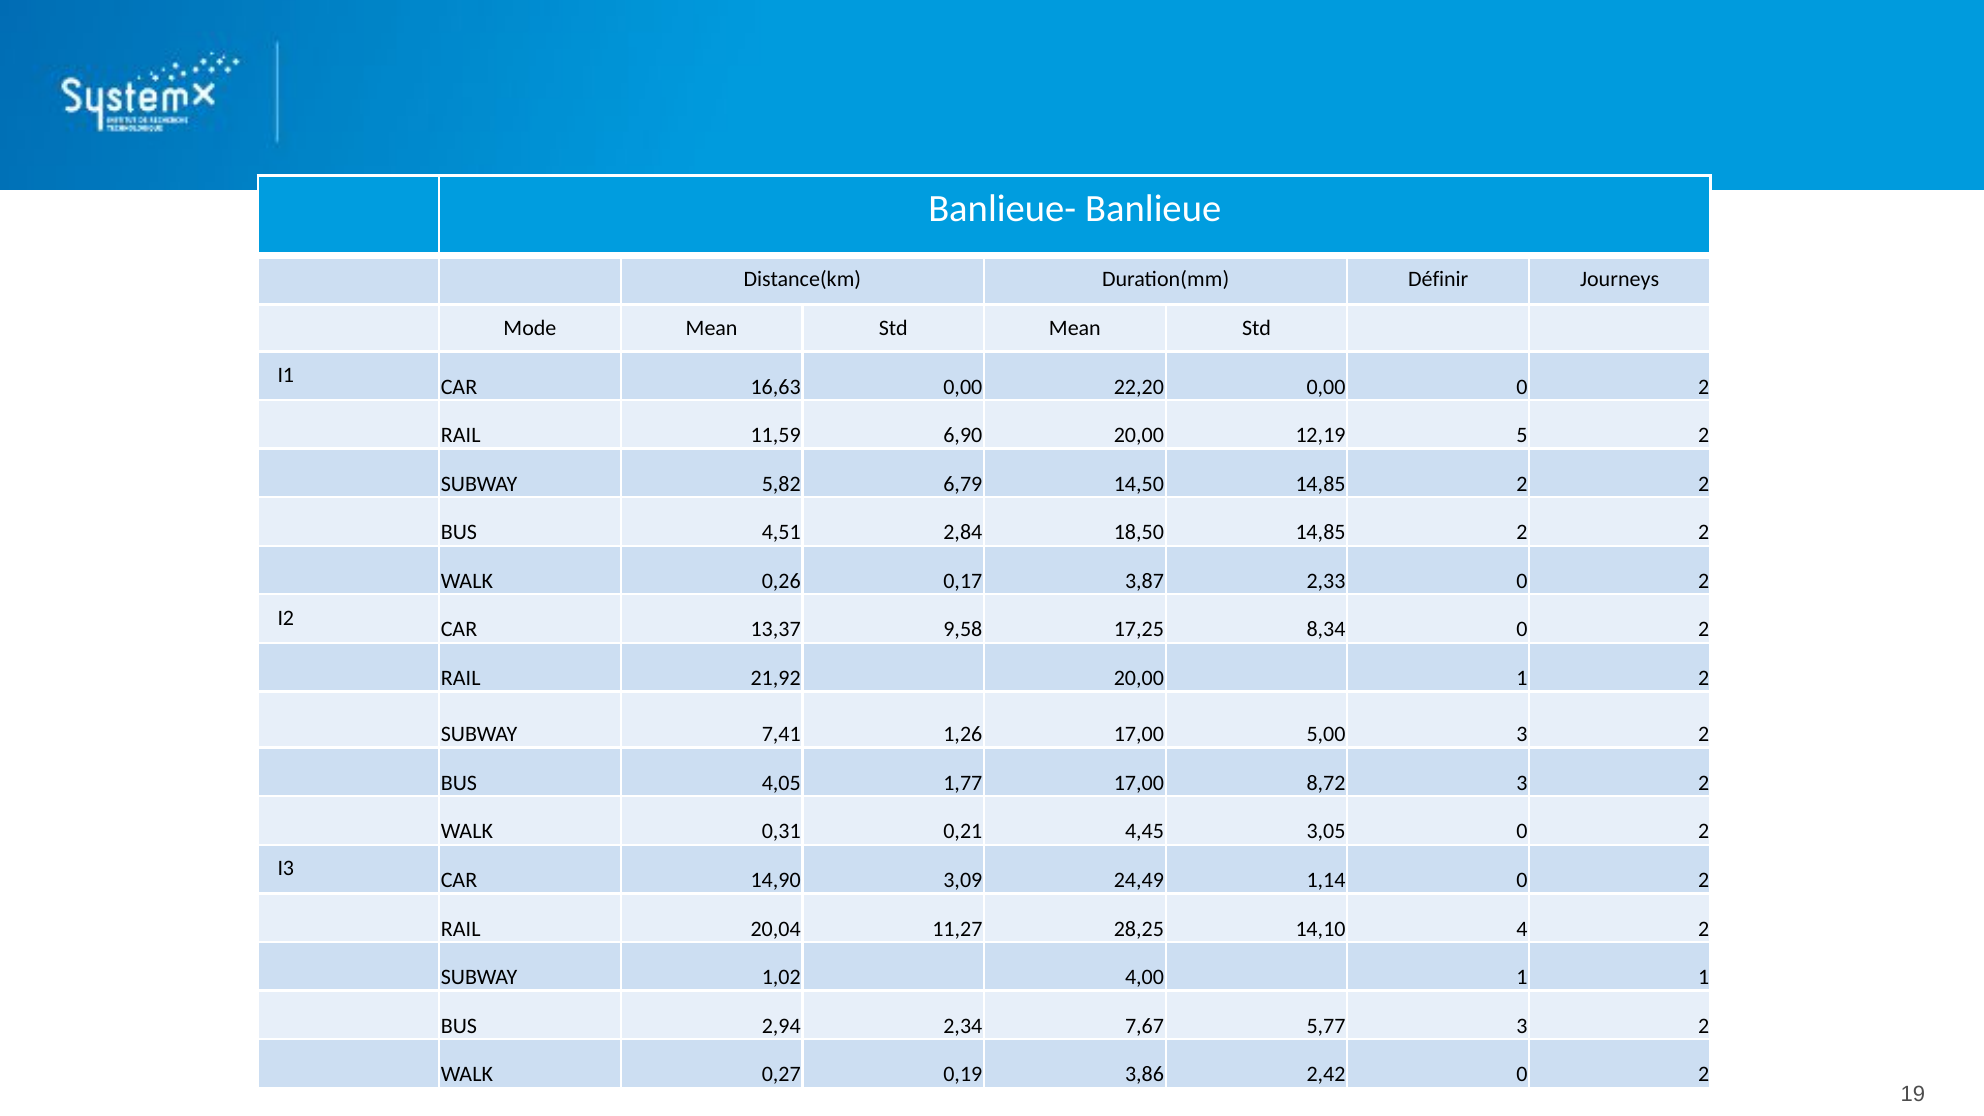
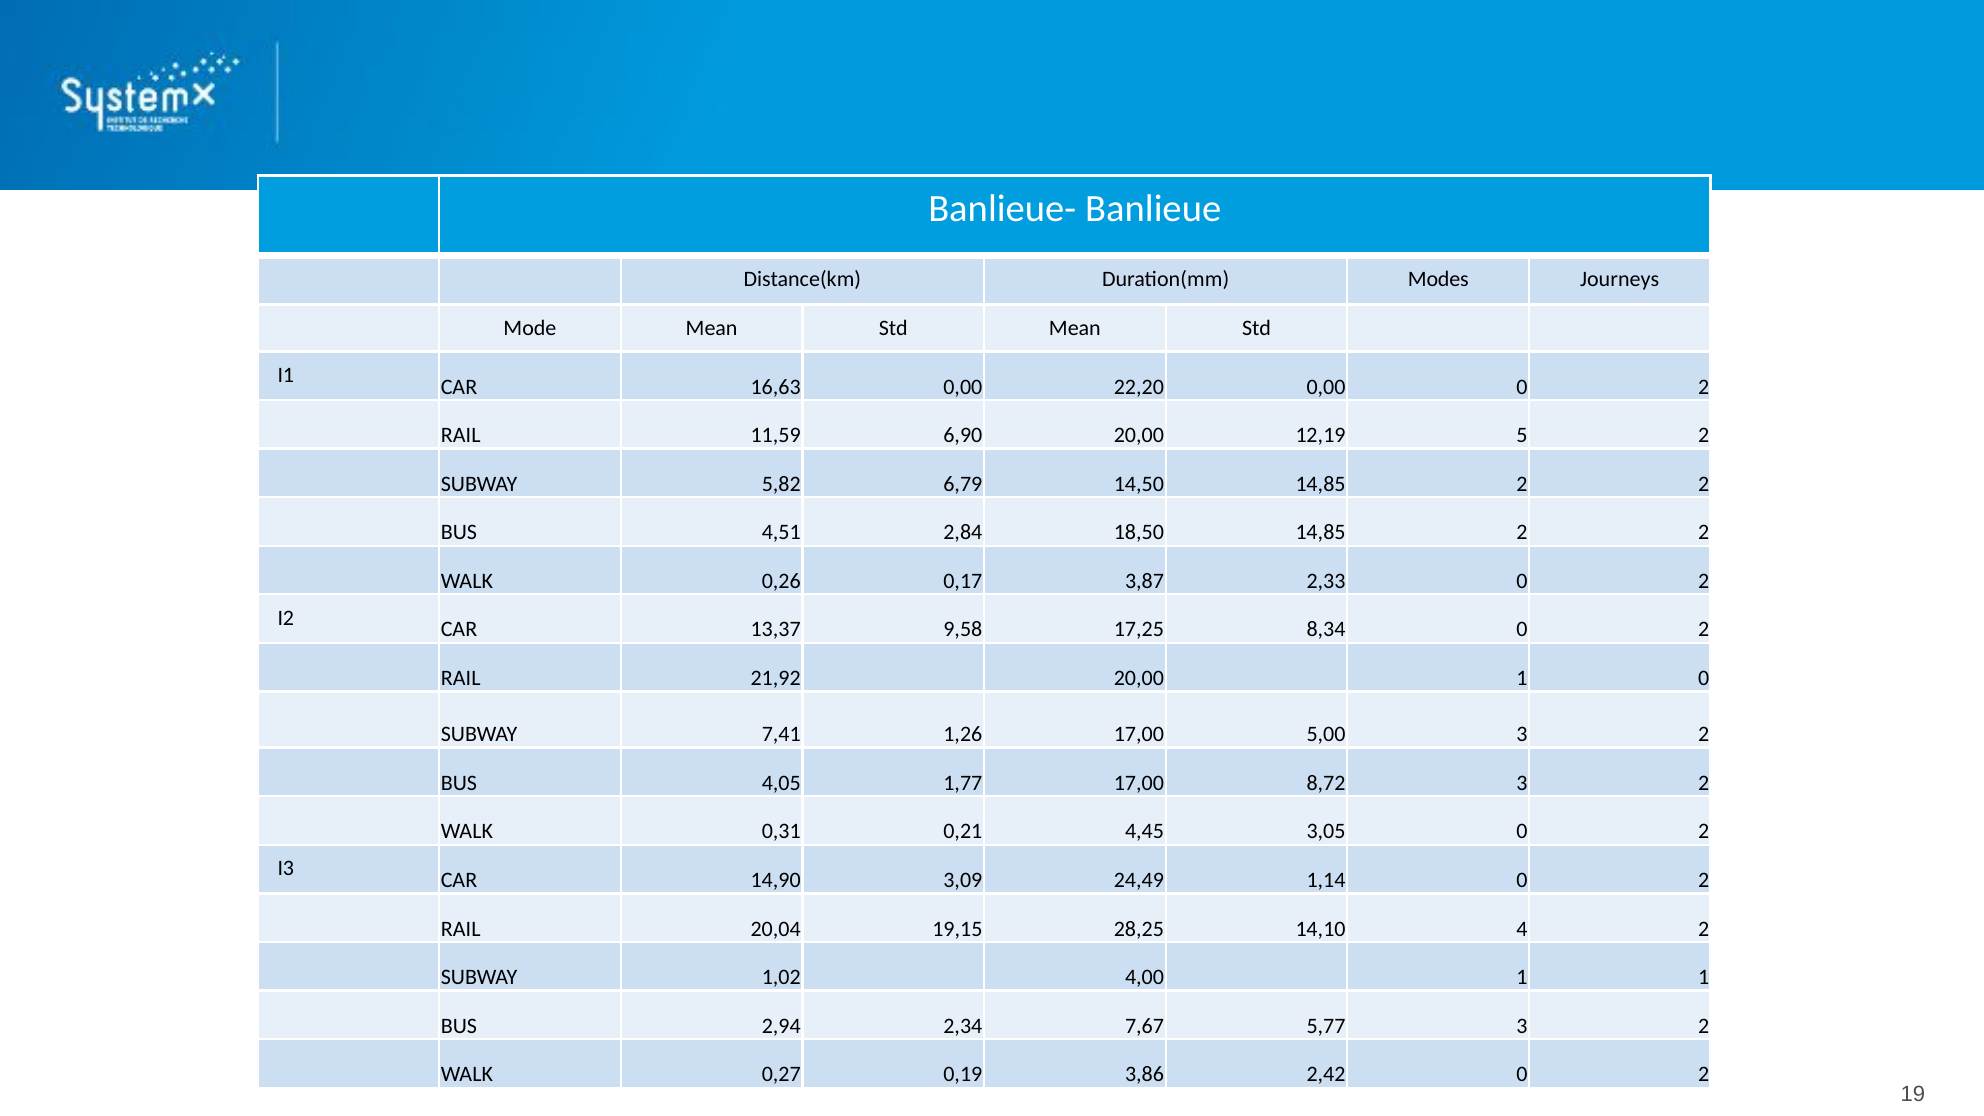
Définir: Définir -> Modes
1 2: 2 -> 0
11,27: 11,27 -> 19,15
